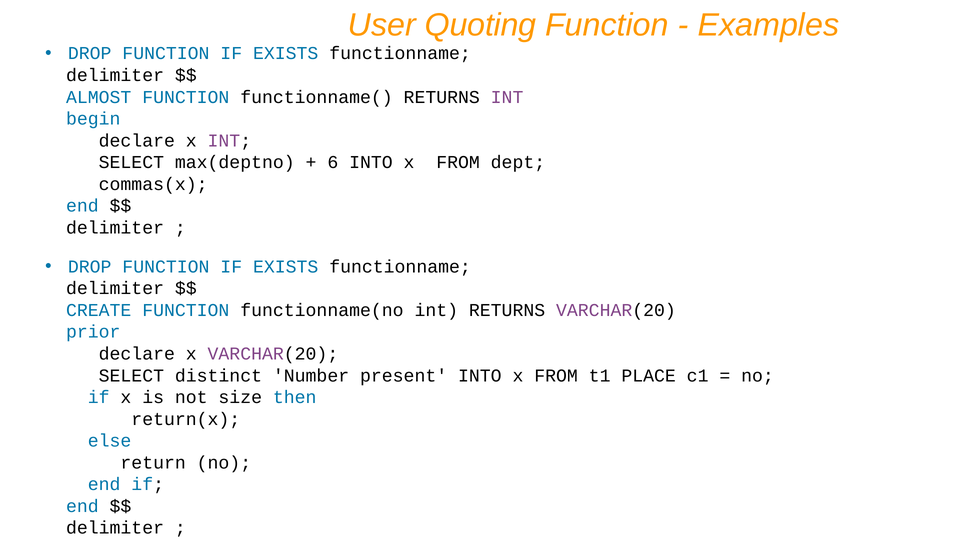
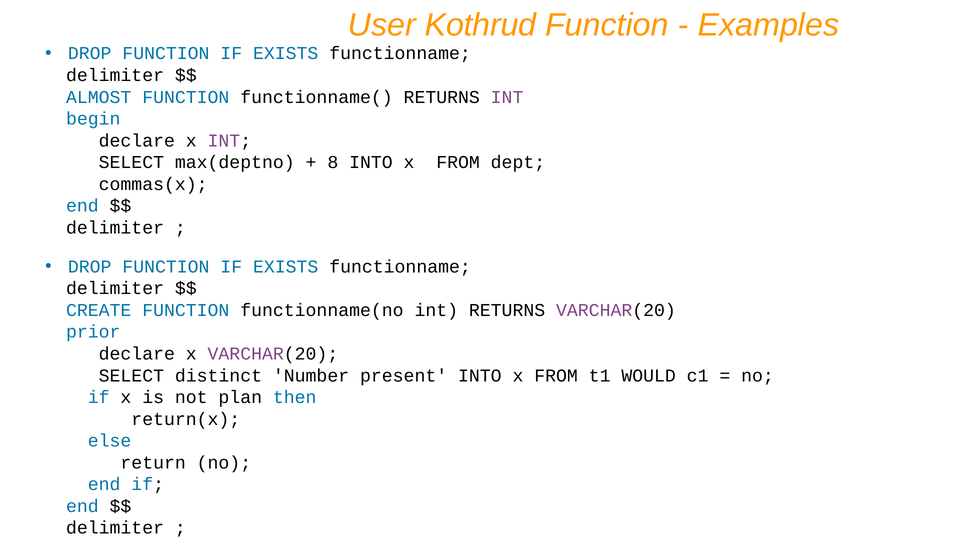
Quoting: Quoting -> Kothrud
6: 6 -> 8
PLACE: PLACE -> WOULD
size: size -> plan
